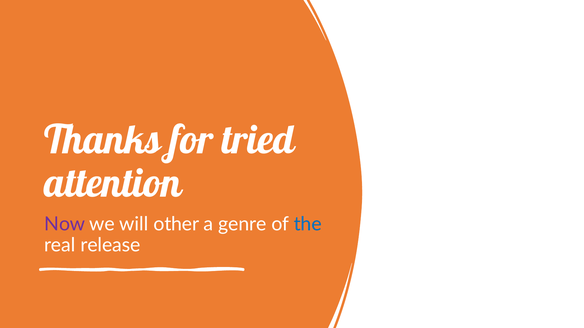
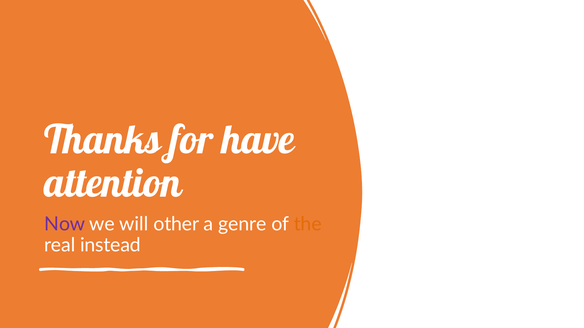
tried: tried -> have
the colour: blue -> orange
release: release -> instead
